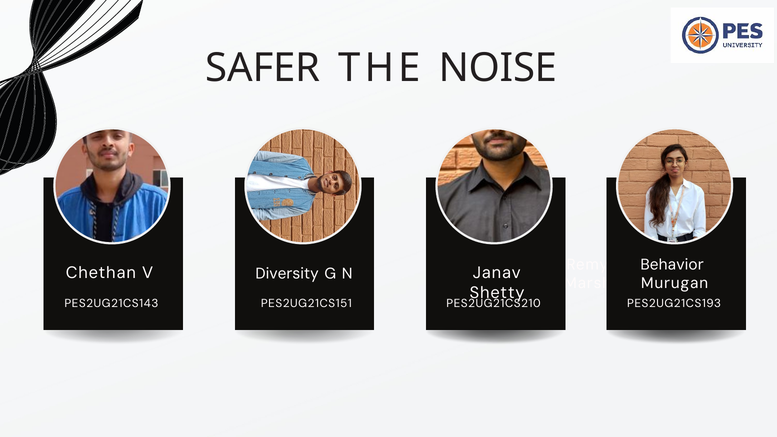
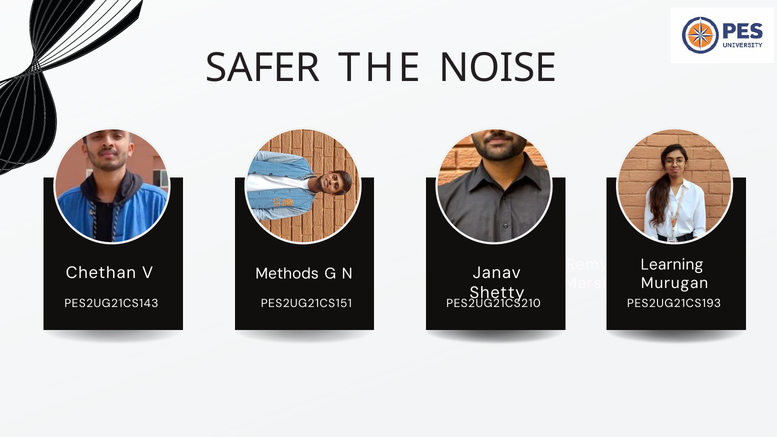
Behavior: Behavior -> Learning
Diversity: Diversity -> Methods
